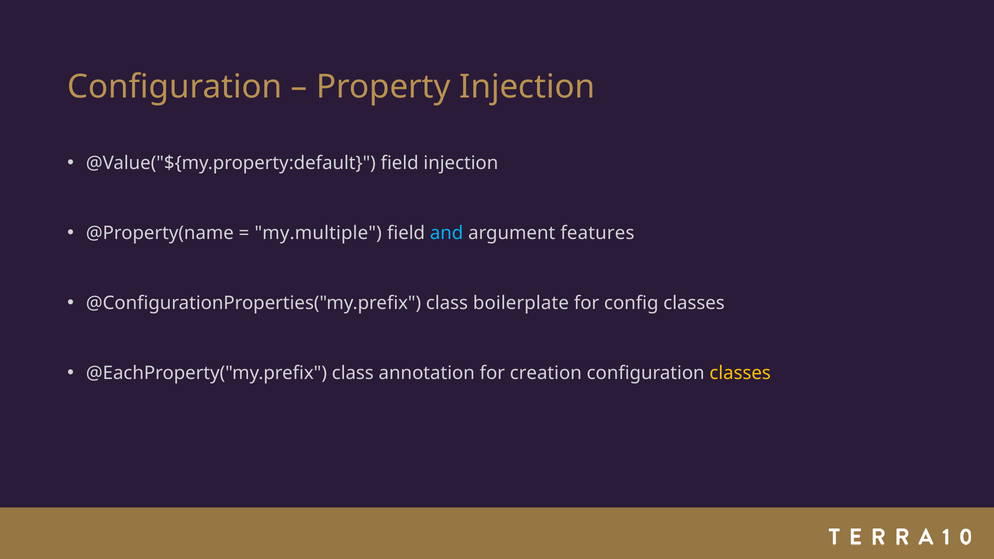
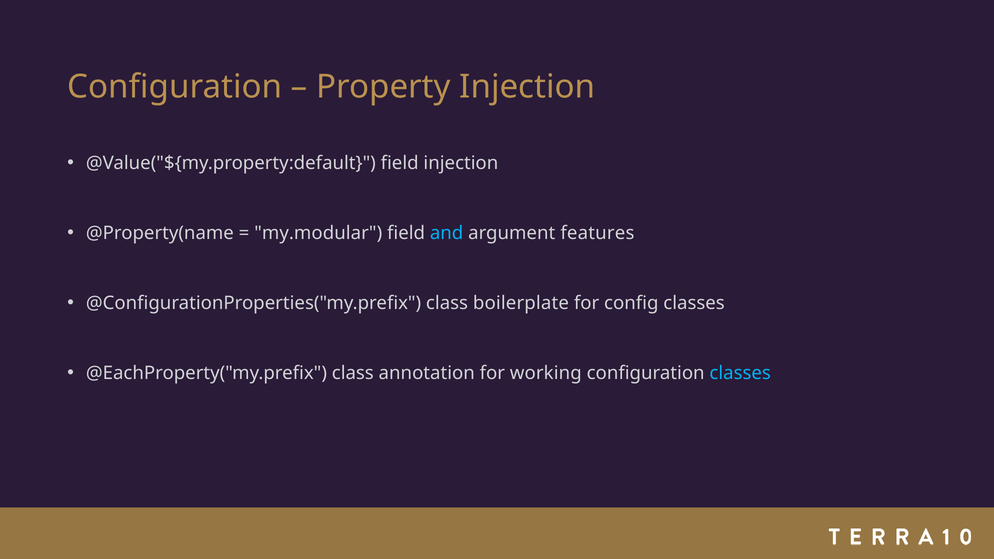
my.multiple: my.multiple -> my.modular
creation: creation -> working
classes at (740, 373) colour: yellow -> light blue
